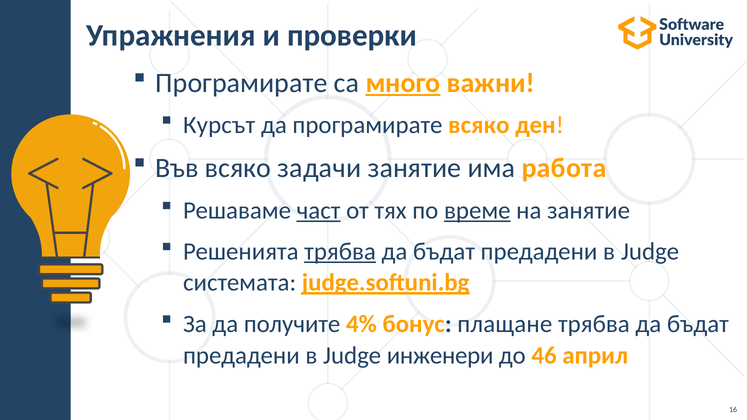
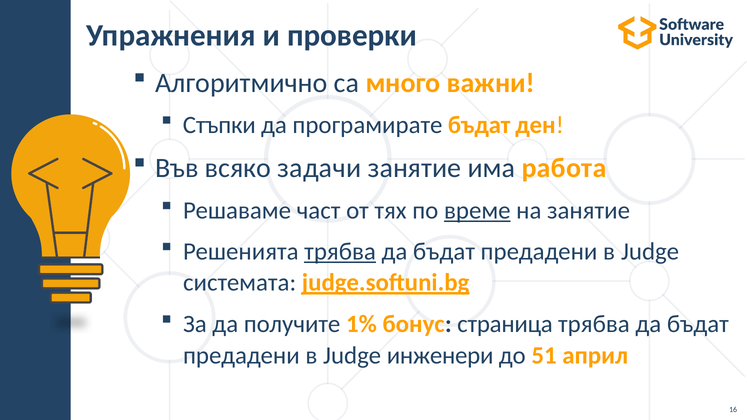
Програмирате at (241, 83): Програмирате -> Алгоритмично
много underline: present -> none
Курсът: Курсът -> Стъпки
програмирате всяко: всяко -> бъдат
част underline: present -> none
4%: 4% -> 1%
плащане: плащане -> страница
46: 46 -> 51
